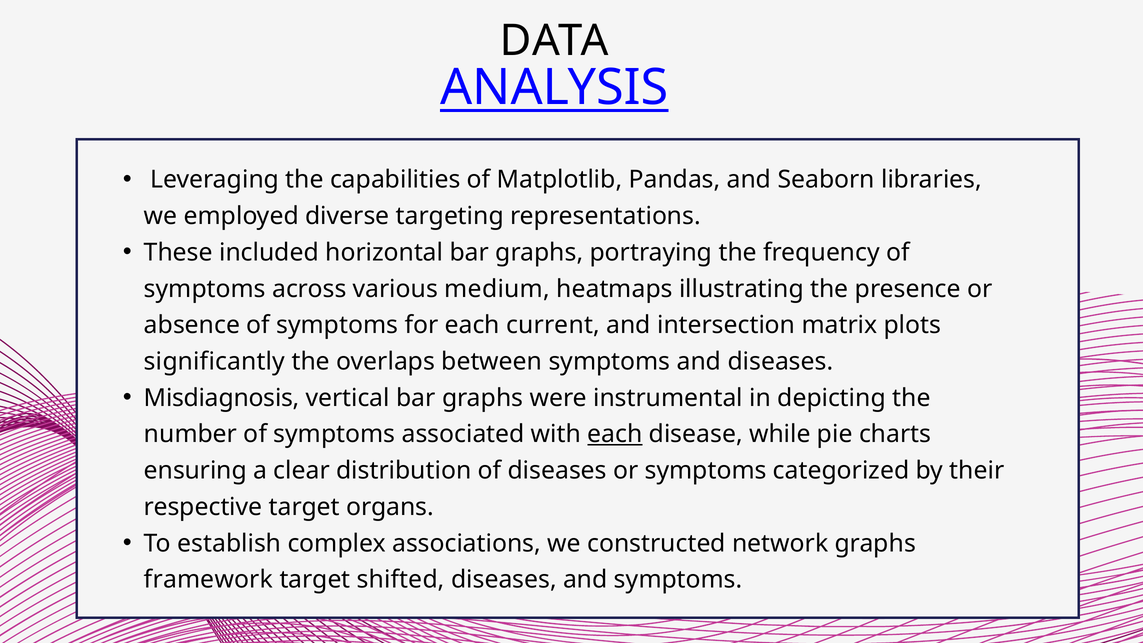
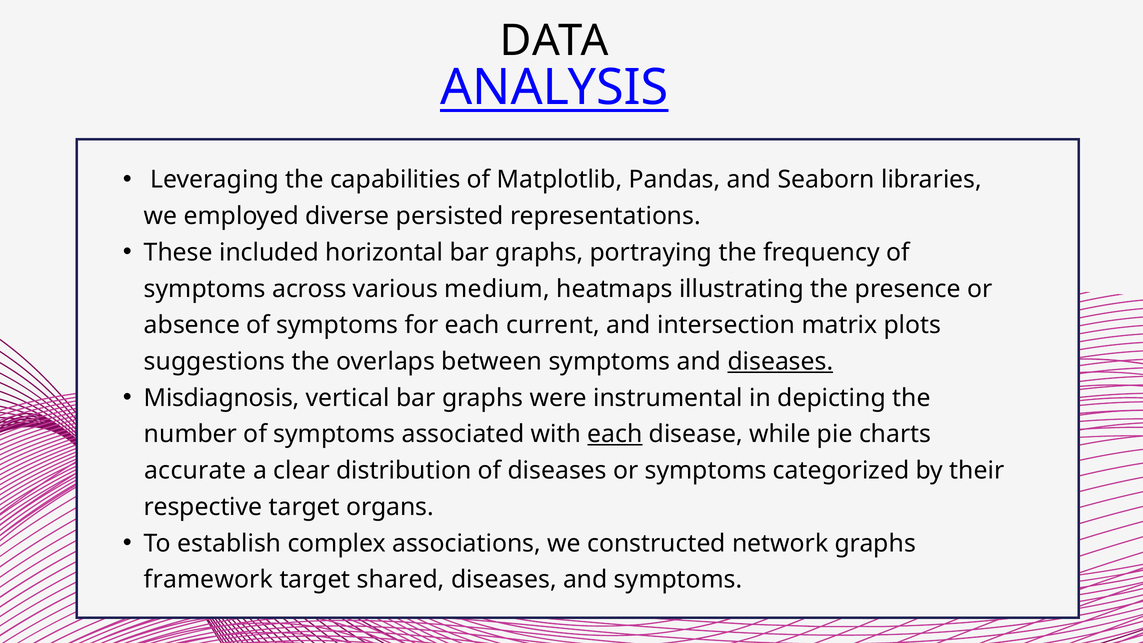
targeting: targeting -> persisted
significantly: significantly -> suggestions
diseases at (780, 362) underline: none -> present
ensuring: ensuring -> accurate
shifted: shifted -> shared
